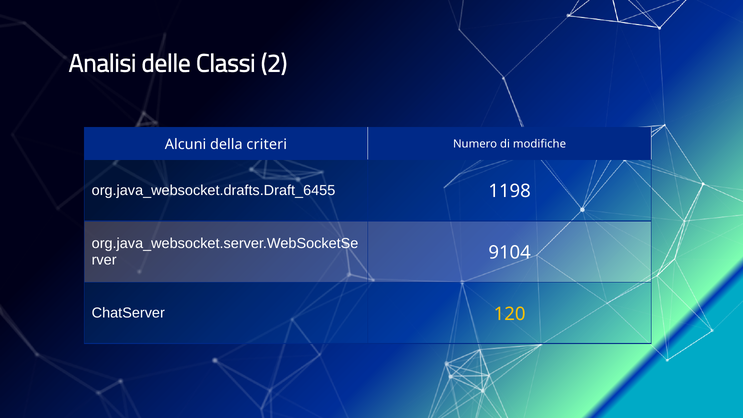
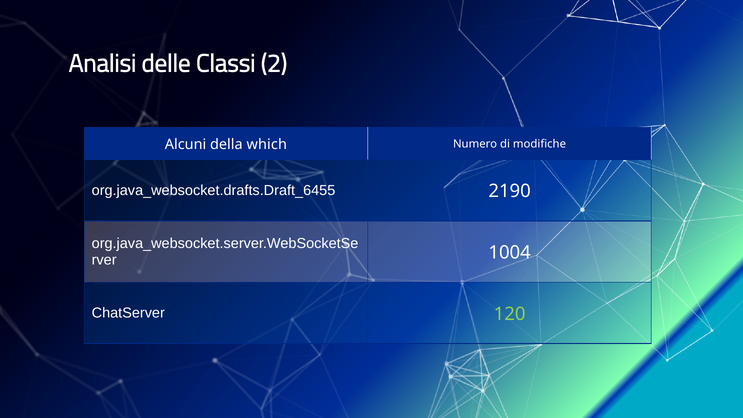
criteri: criteri -> which
1198: 1198 -> 2190
9104: 9104 -> 1004
120 colour: yellow -> light green
